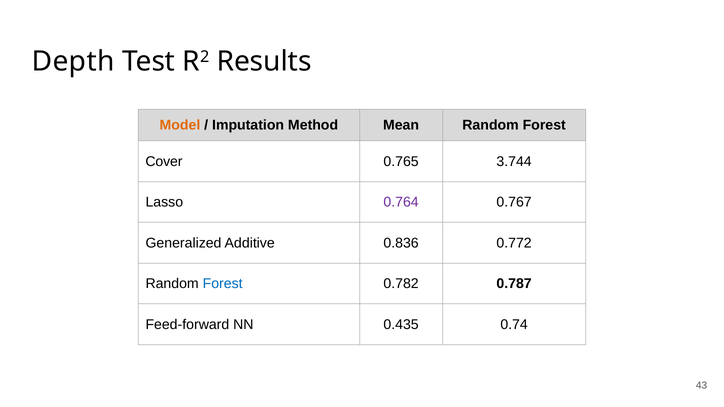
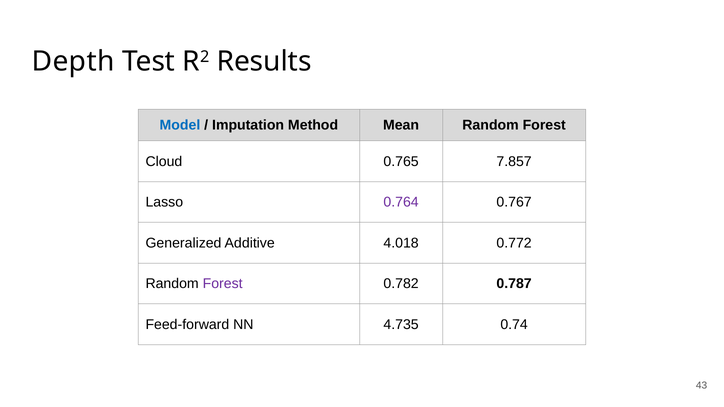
Model colour: orange -> blue
Cover: Cover -> Cloud
3.744: 3.744 -> 7.857
0.836: 0.836 -> 4.018
Forest at (223, 284) colour: blue -> purple
0.435: 0.435 -> 4.735
